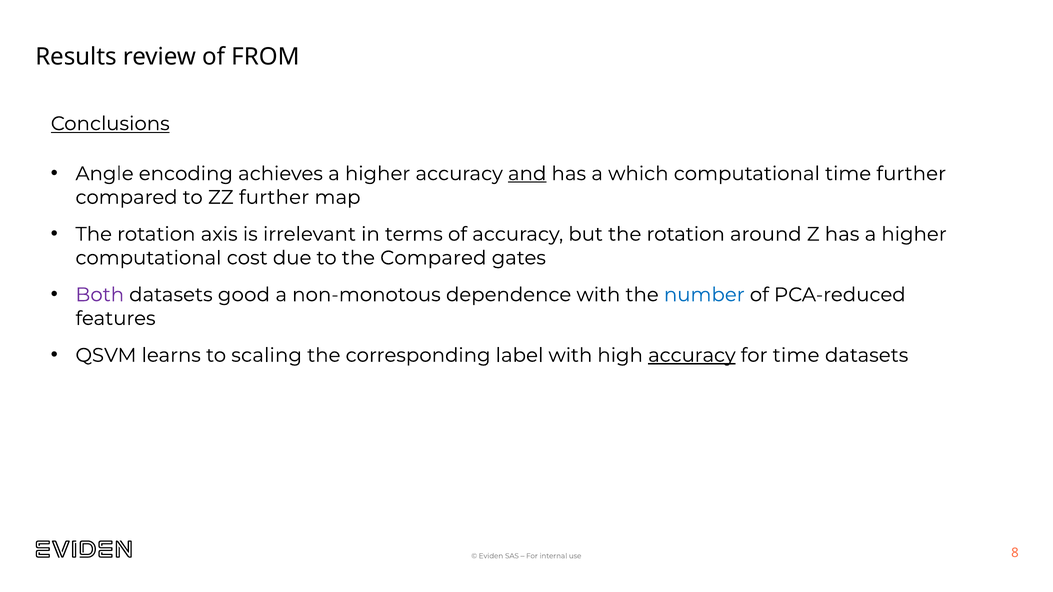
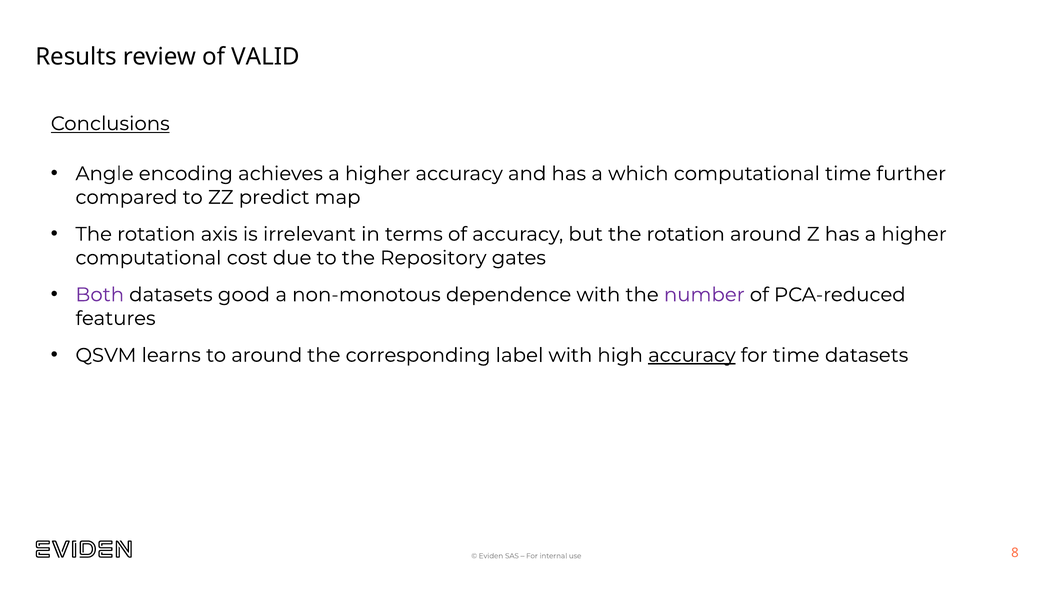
FROM: FROM -> VALID
and underline: present -> none
ZZ further: further -> predict
the Compared: Compared -> Repository
number colour: blue -> purple
to scaling: scaling -> around
